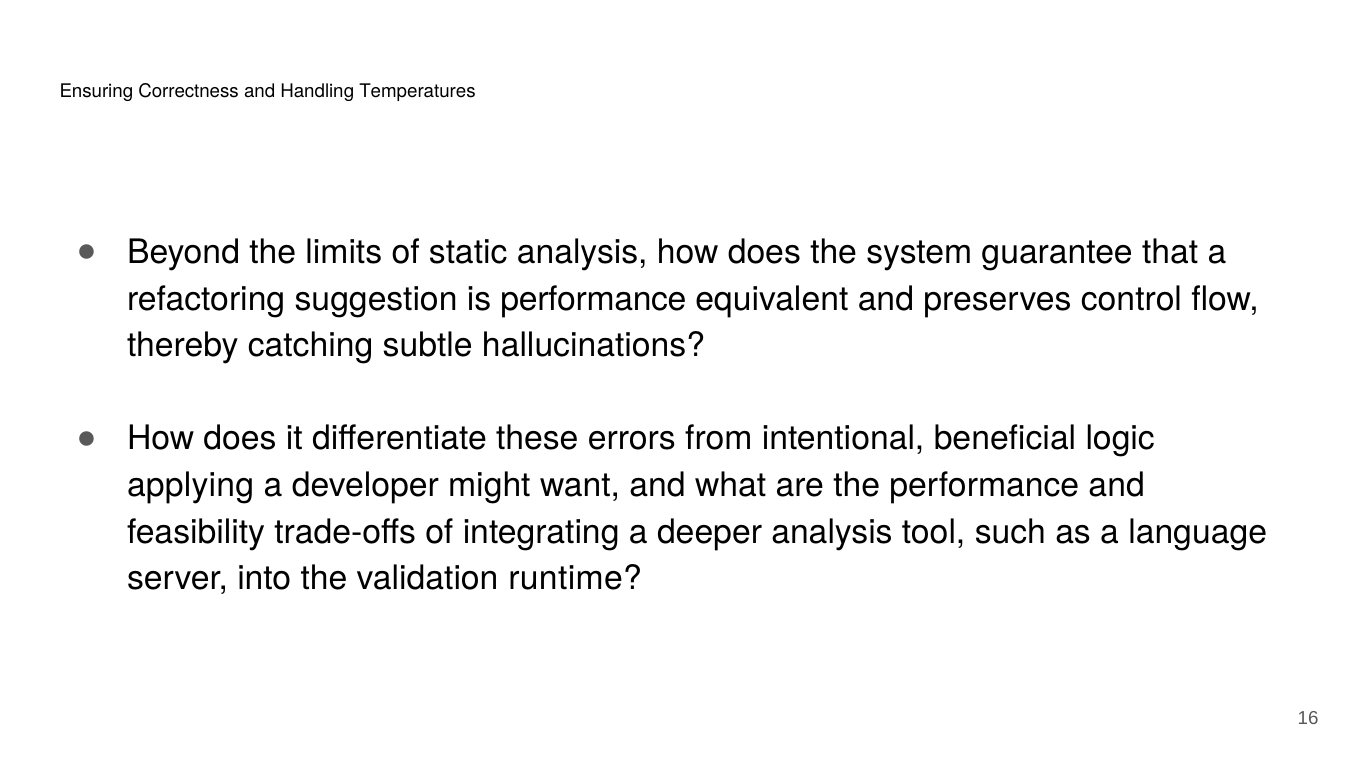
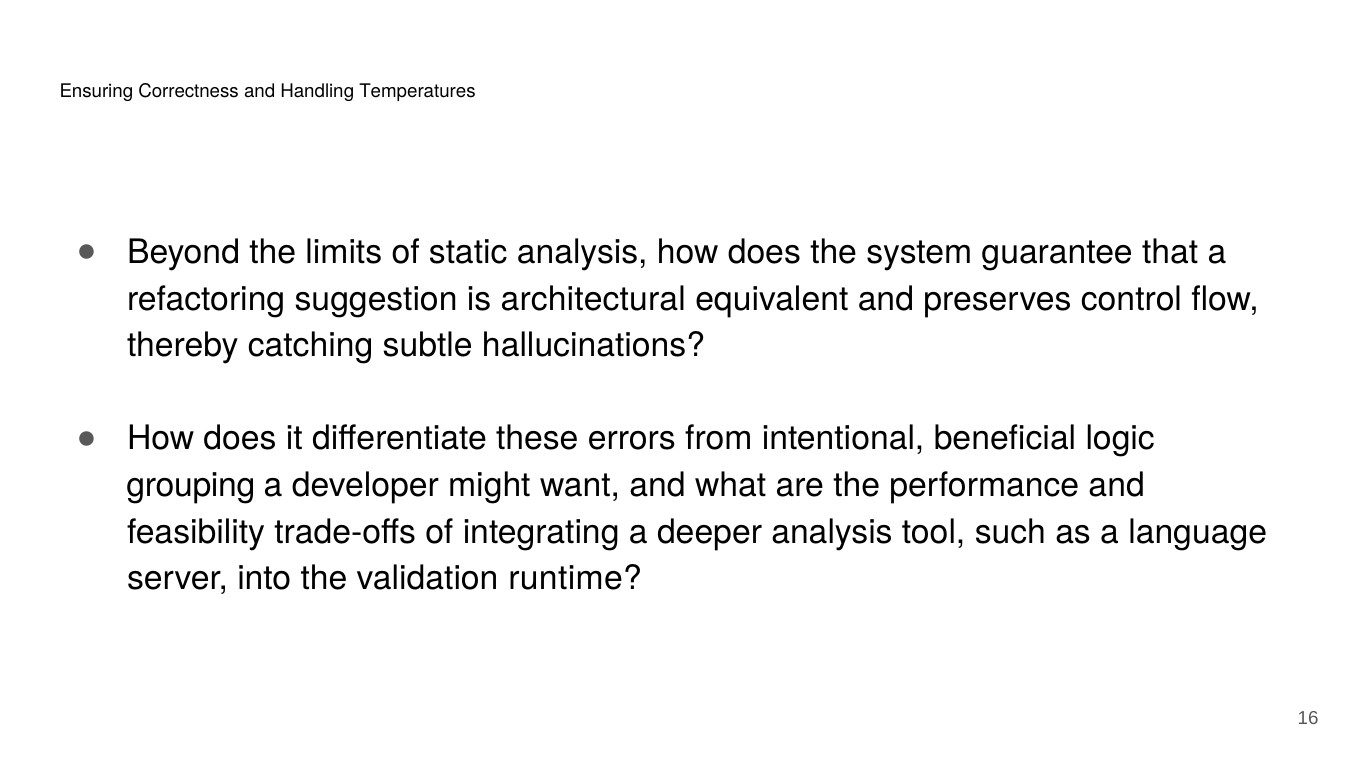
is performance: performance -> architectural
applying: applying -> grouping
